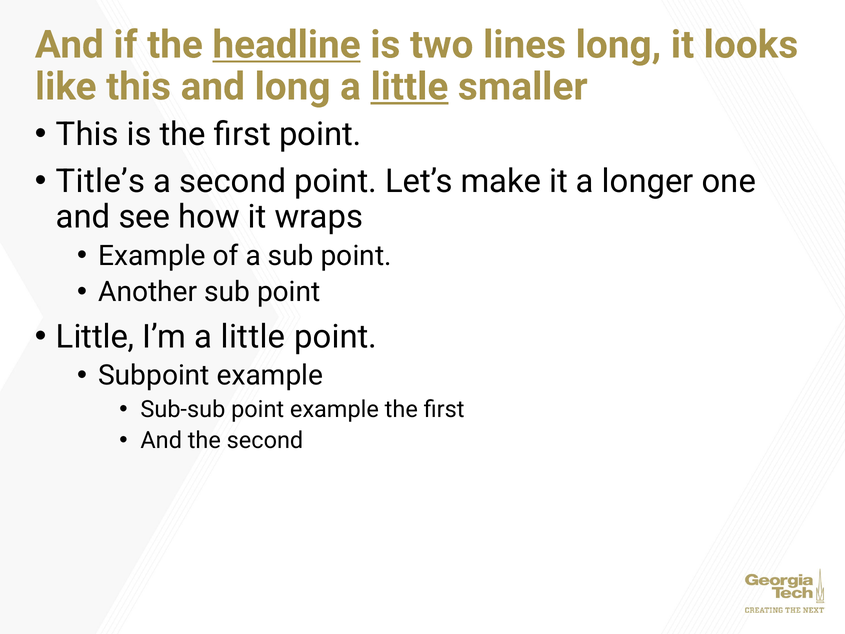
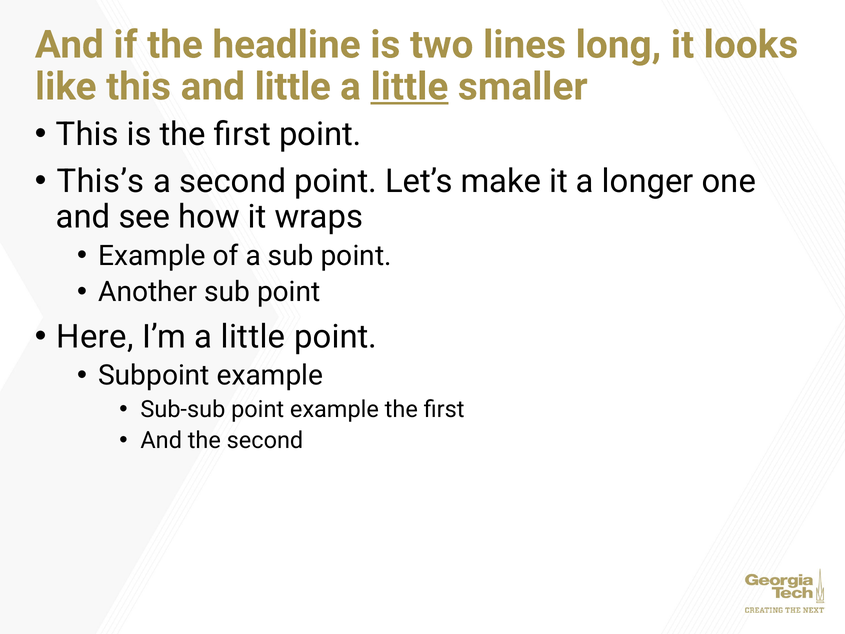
headline underline: present -> none
and long: long -> little
Title’s: Title’s -> This’s
Little at (95, 337): Little -> Here
